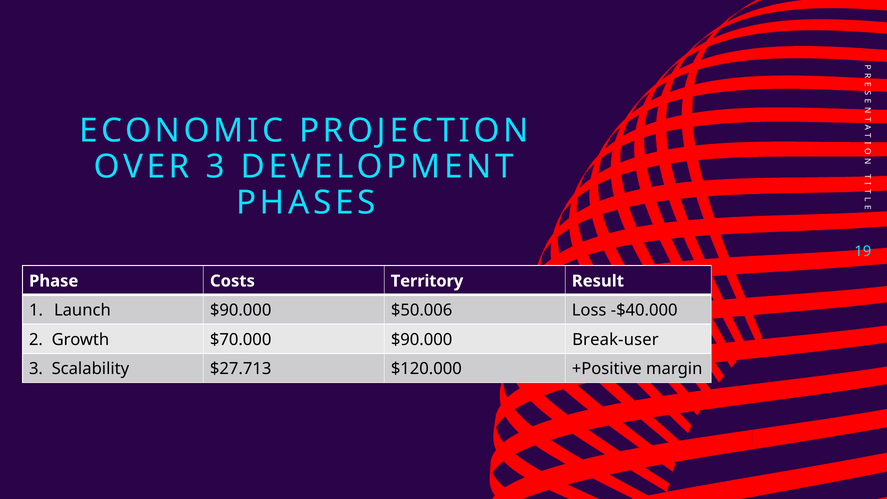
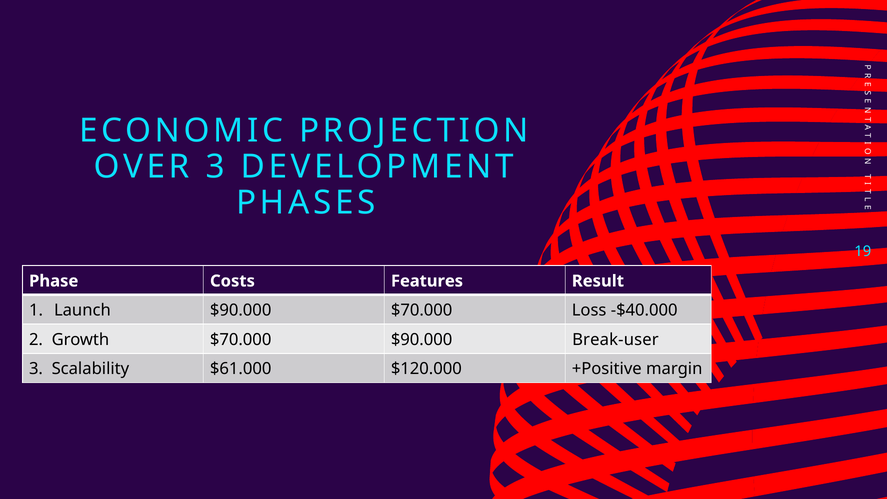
Territory: Territory -> Features
$90.000 $50.006: $50.006 -> $70.000
$27.713: $27.713 -> $61.000
